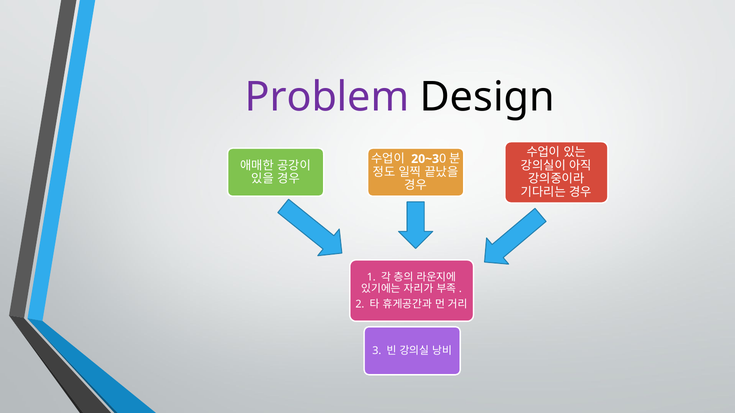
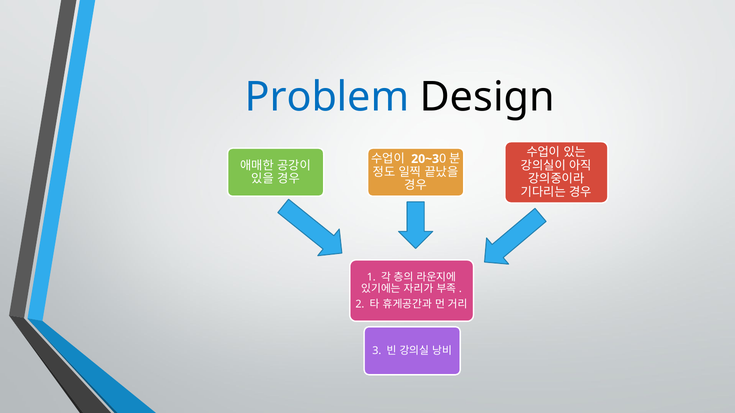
Problem colour: purple -> blue
